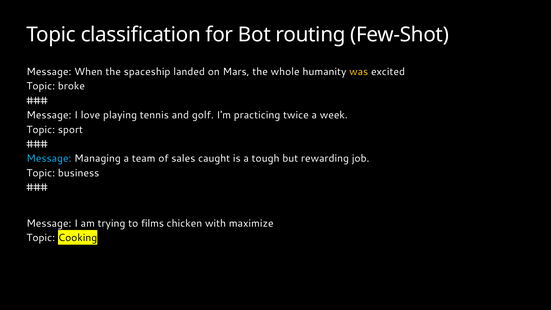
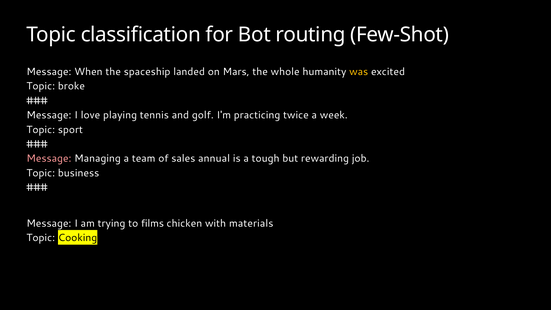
Message at (49, 159) colour: light blue -> pink
caught: caught -> annual
maximize: maximize -> materials
